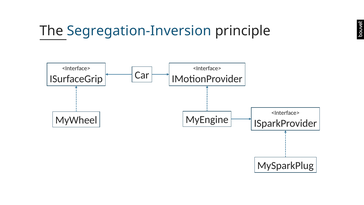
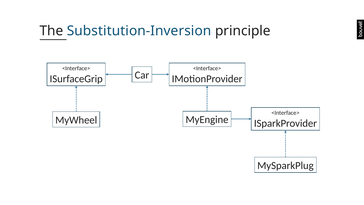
Segregation-Inversion: Segregation-Inversion -> Substitution-Inversion
